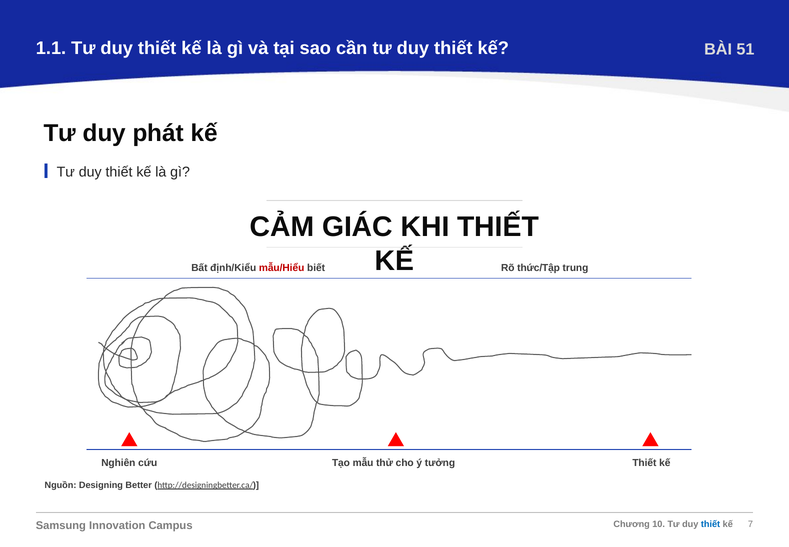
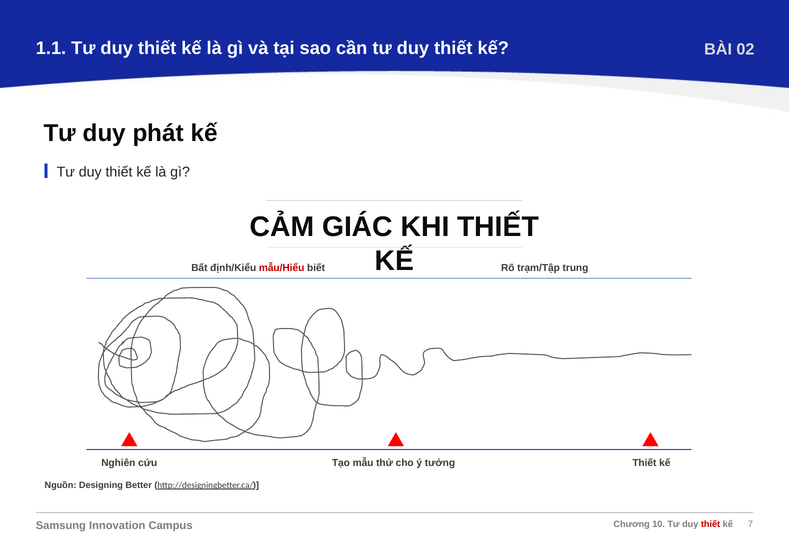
51: 51 -> 02
thức/Tập: thức/Tập -> trạm/Tập
thiết at (711, 524) colour: blue -> red
